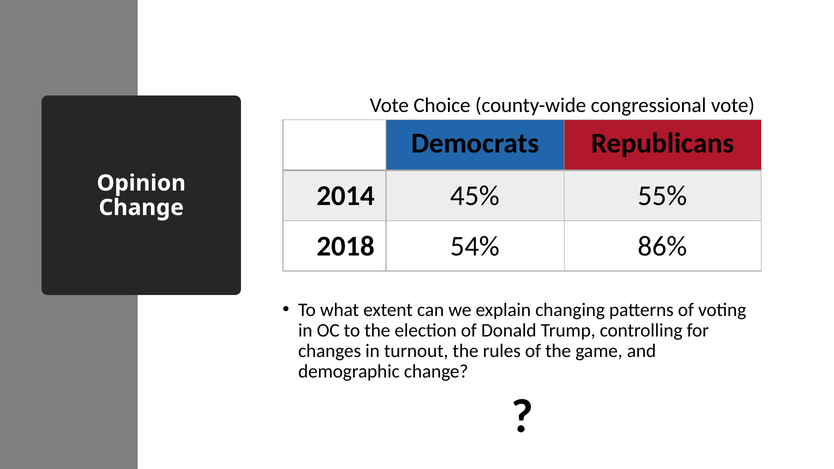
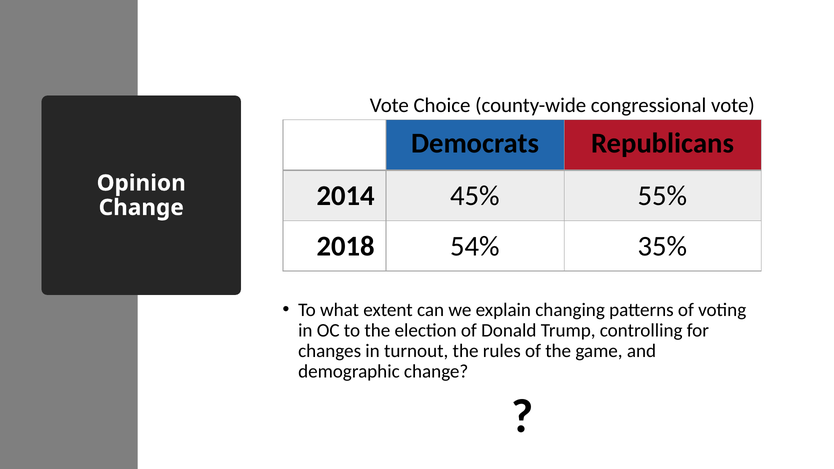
86%: 86% -> 35%
